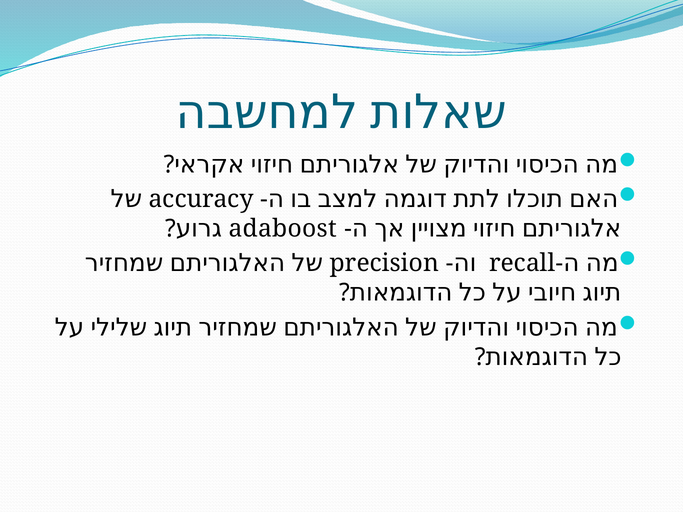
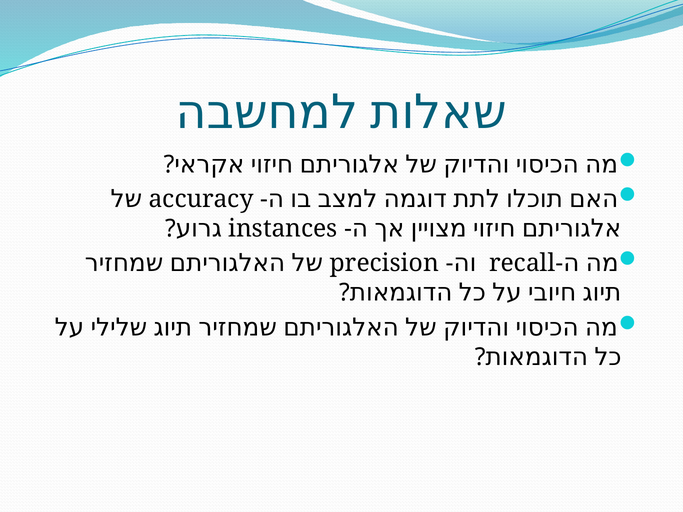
adaboost: adaboost -> instances
